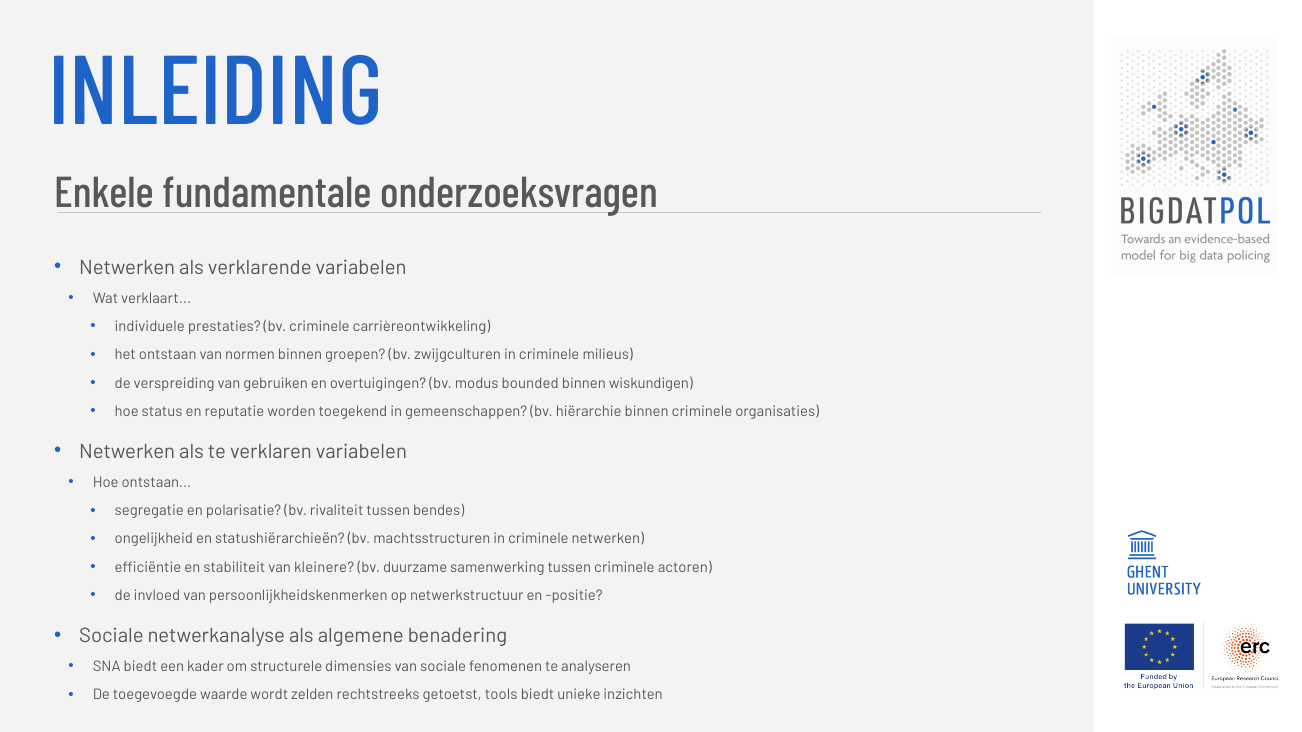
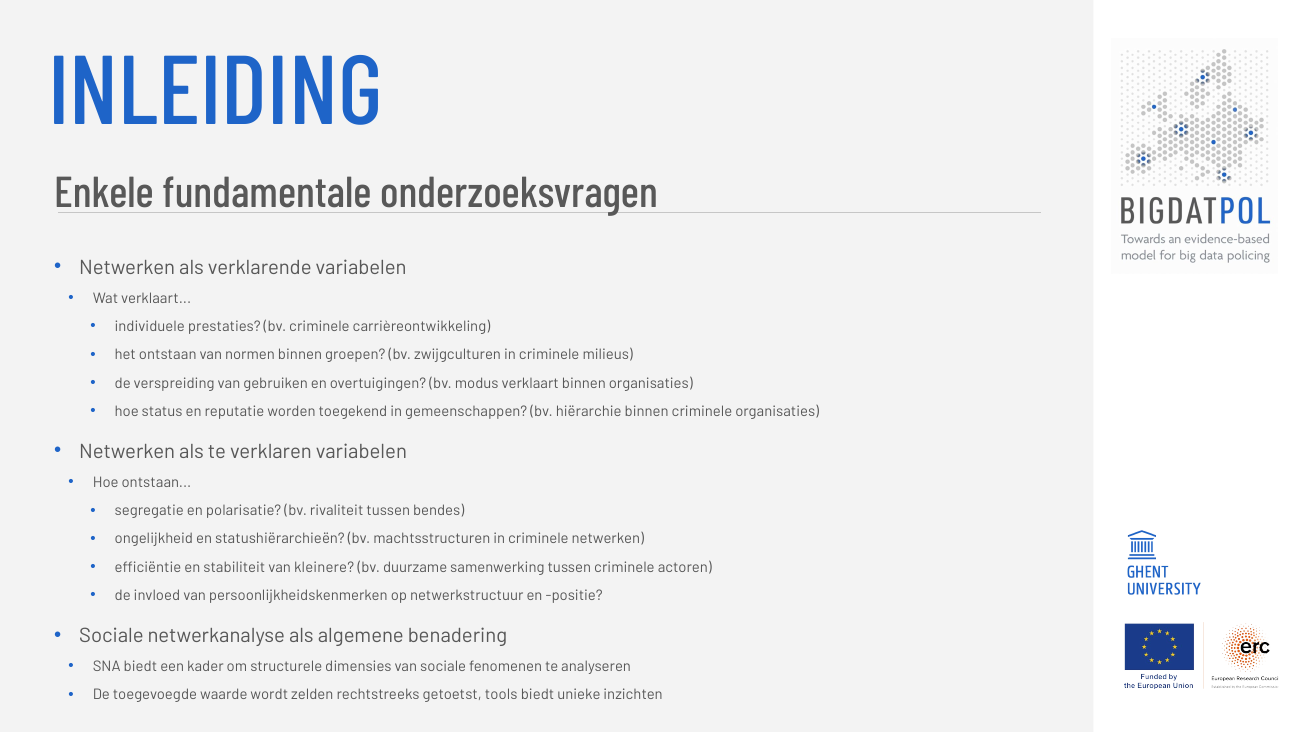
modus bounded: bounded -> verklaart
binnen wiskundigen: wiskundigen -> organisaties
